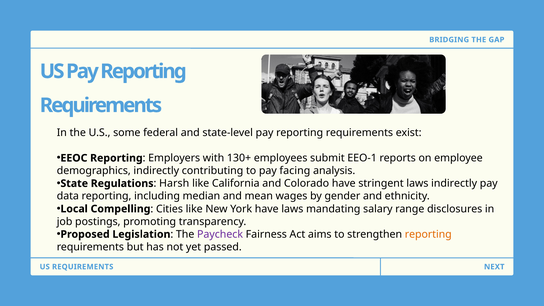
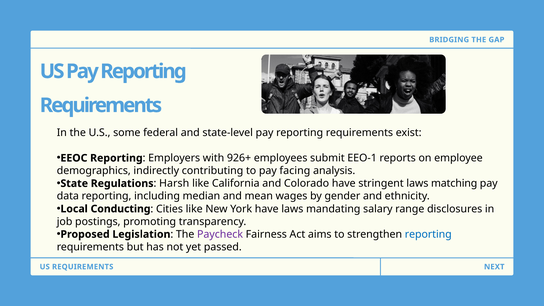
130+: 130+ -> 926+
laws indirectly: indirectly -> matching
Compelling: Compelling -> Conducting
reporting at (428, 234) colour: orange -> blue
